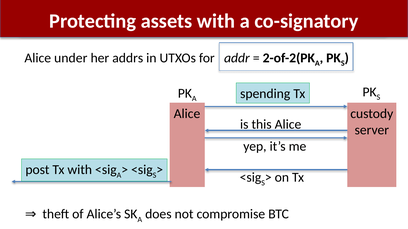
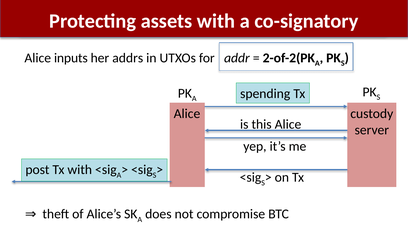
under: under -> inputs
